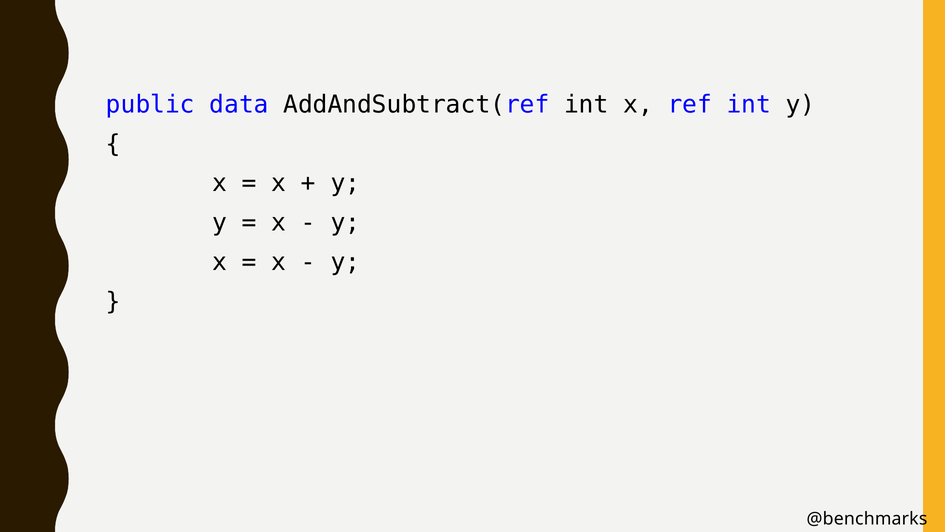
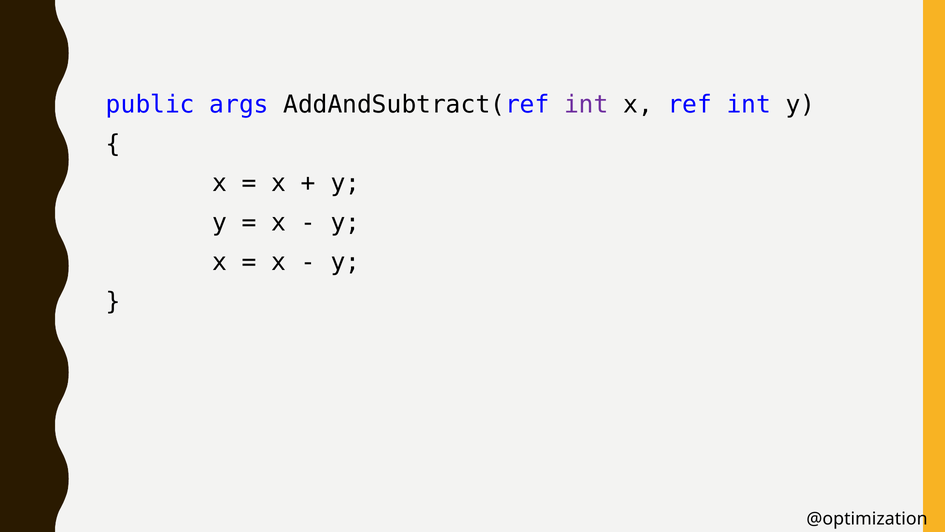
data: data -> args
int at (586, 104) colour: black -> purple
@benchmarks: @benchmarks -> @optimization
